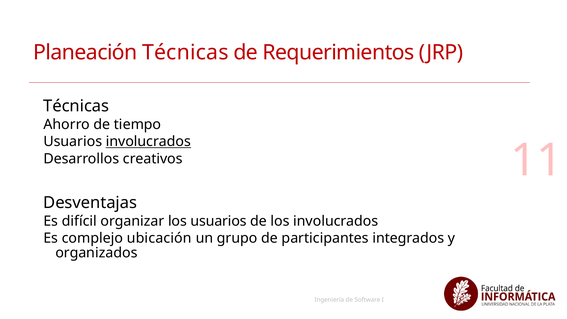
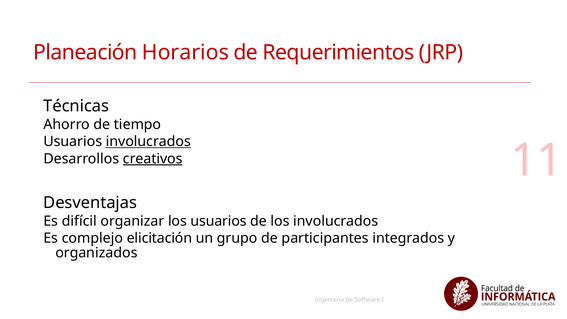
Planeación Técnicas: Técnicas -> Horarios
creativos underline: none -> present
ubicación: ubicación -> elicitación
